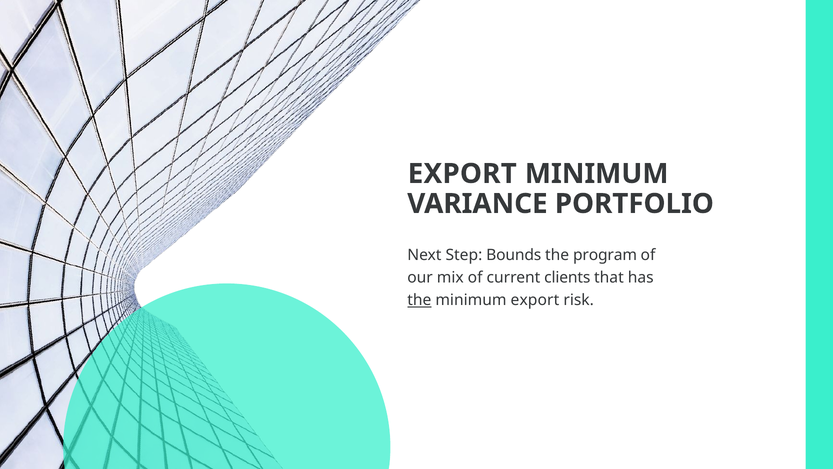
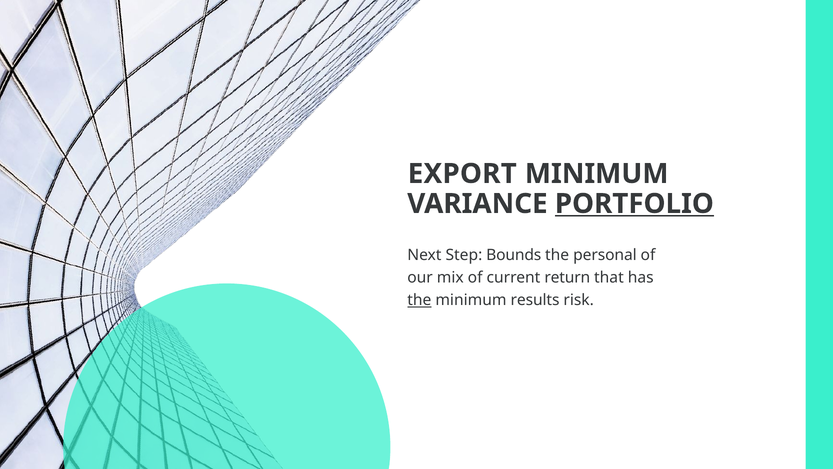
PORTFOLIO underline: none -> present
program: program -> personal
clients: clients -> return
minimum export: export -> results
